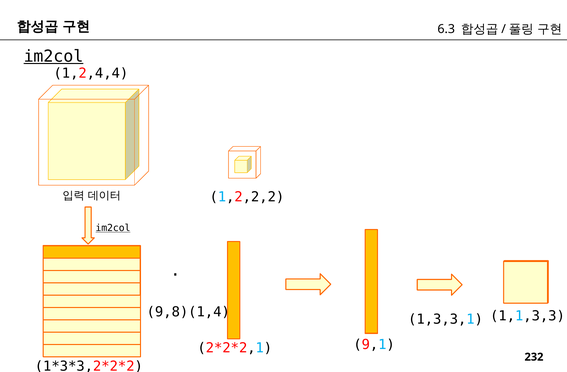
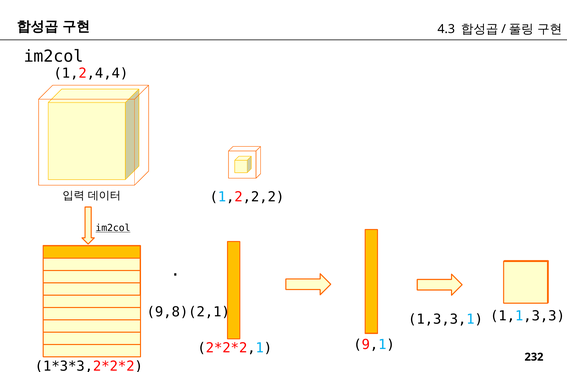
6.3: 6.3 -> 4.3
im2col at (54, 56) underline: present -> none
9,8)(1,4: 9,8)(1,4 -> 9,8)(2,1
